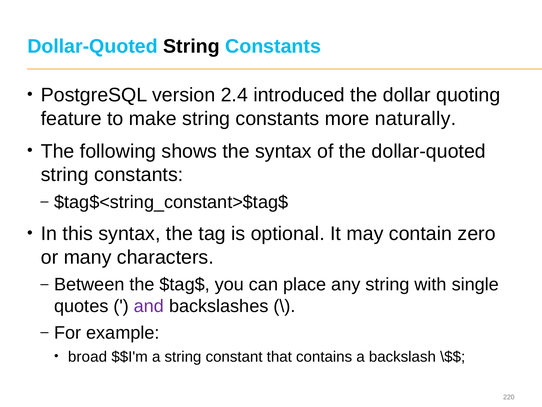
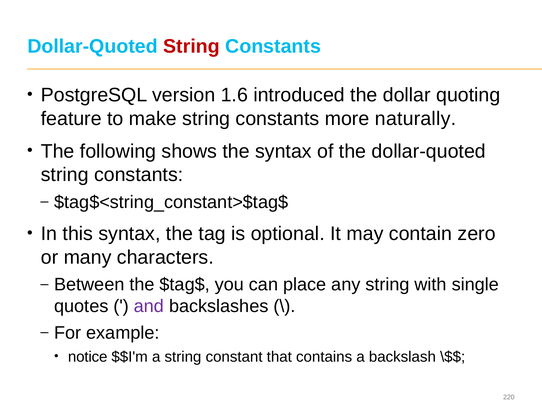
String at (191, 46) colour: black -> red
2.4: 2.4 -> 1.6
broad: broad -> notice
